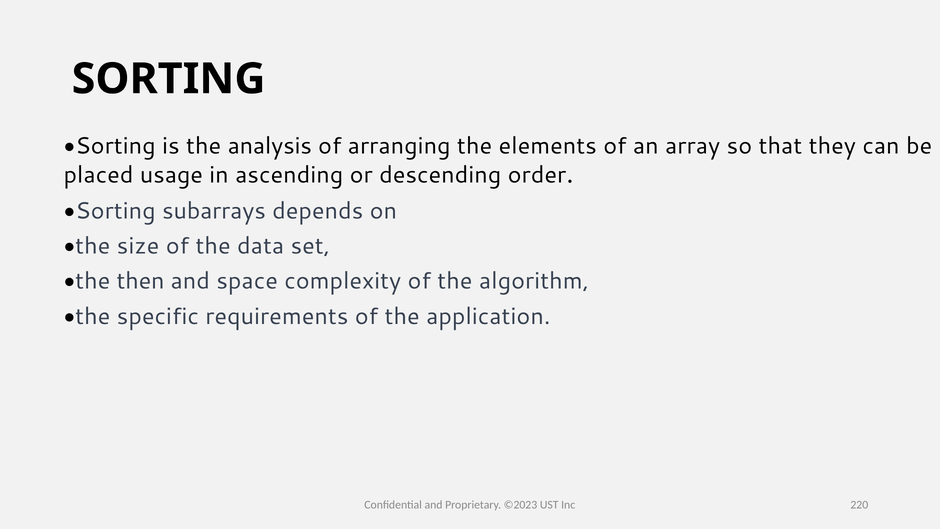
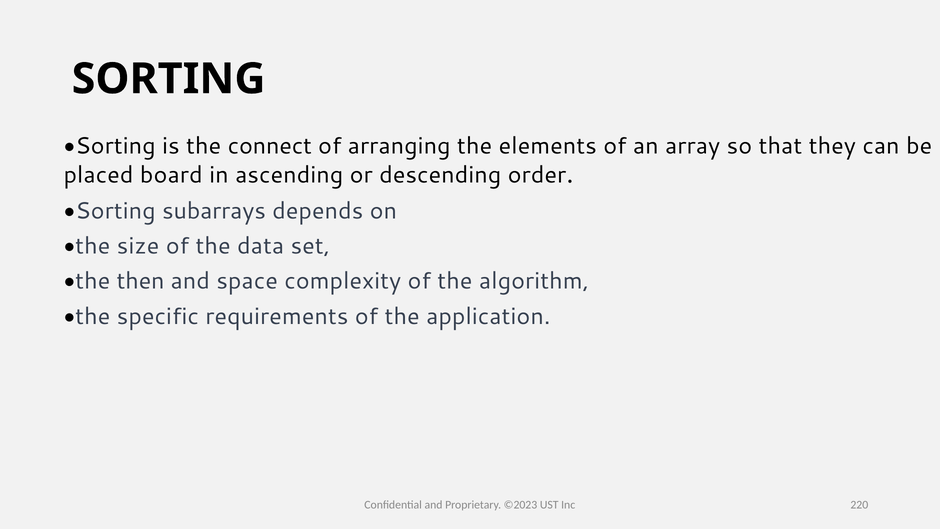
analysis: analysis -> connect
usage: usage -> board
